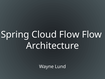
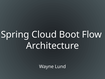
Cloud Flow: Flow -> Boot
